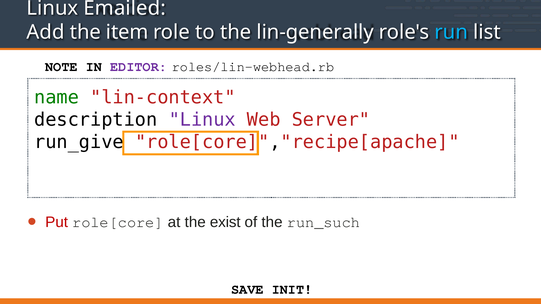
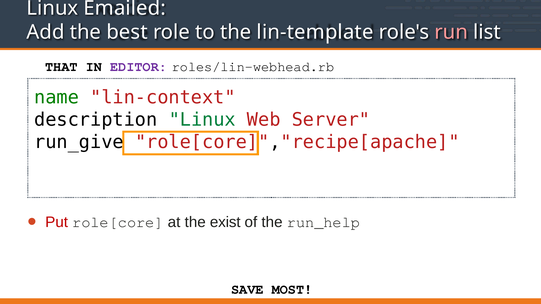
item: item -> best
lin-generally: lin-generally -> lin-template
run colour: light blue -> pink
NOTE: NOTE -> THAT
Linux at (202, 120) colour: purple -> green
run_such: run_such -> run_help
INIT: INIT -> MOST
